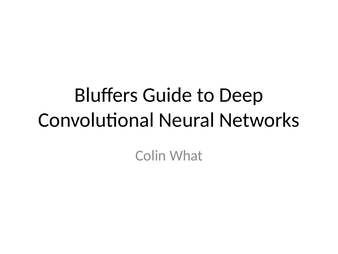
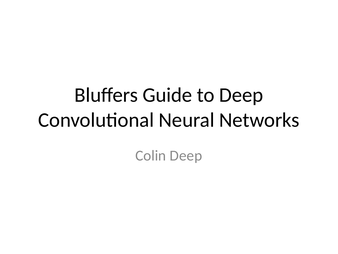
Colin What: What -> Deep
